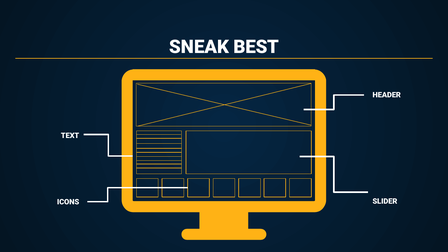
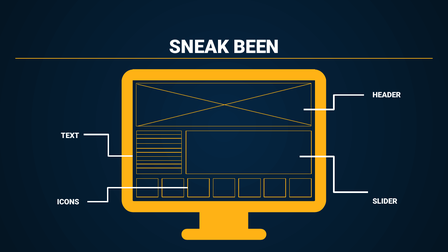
BEST: BEST -> BEEN
